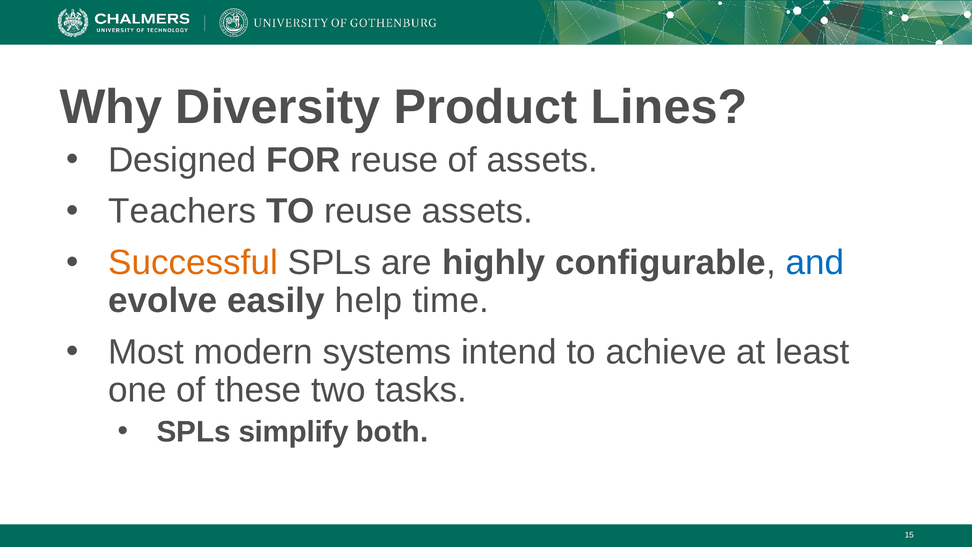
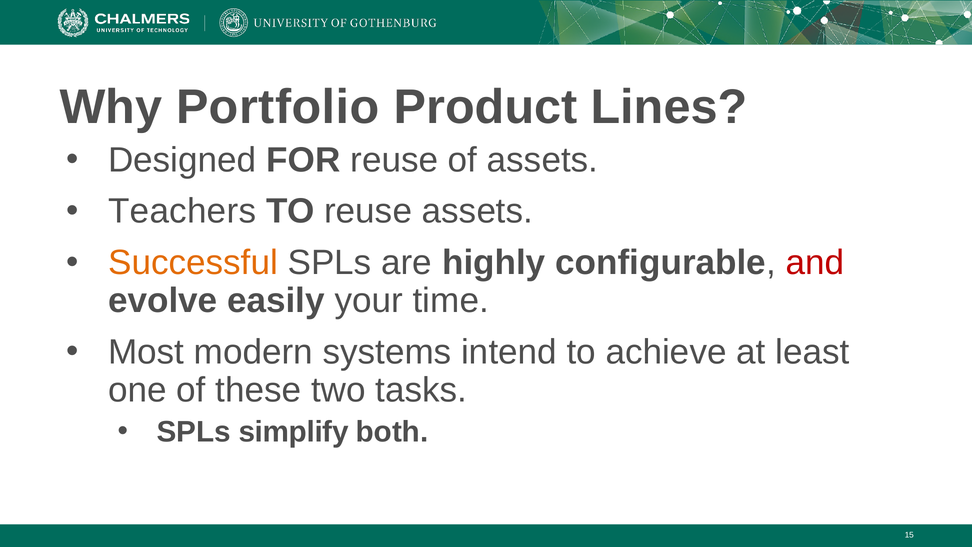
Diversity: Diversity -> Portfolio
and colour: blue -> red
help: help -> your
